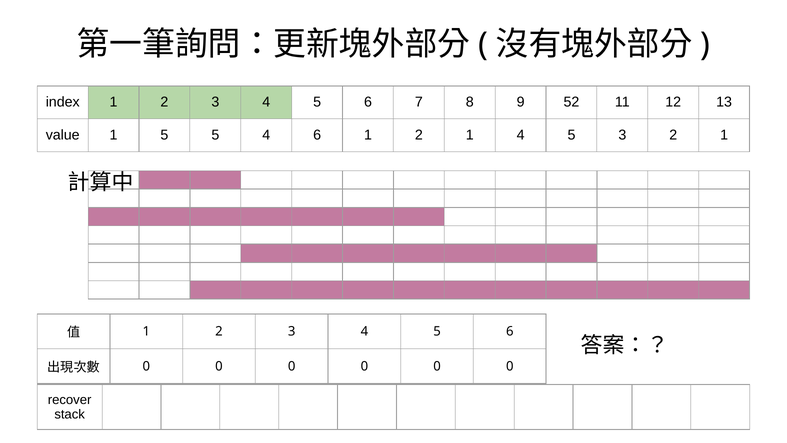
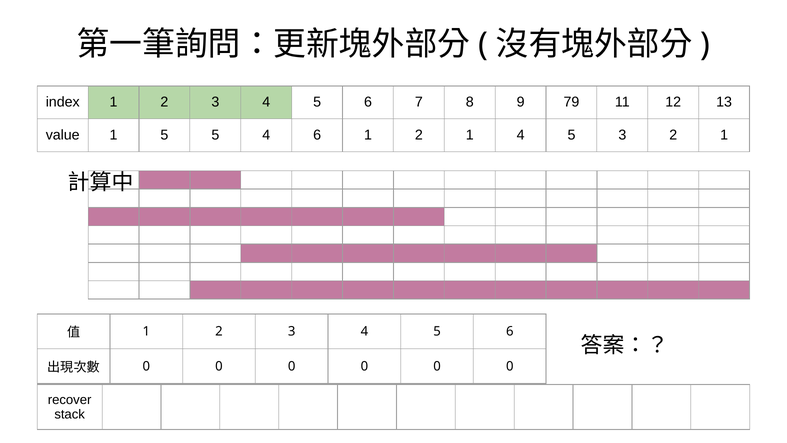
52: 52 -> 79
